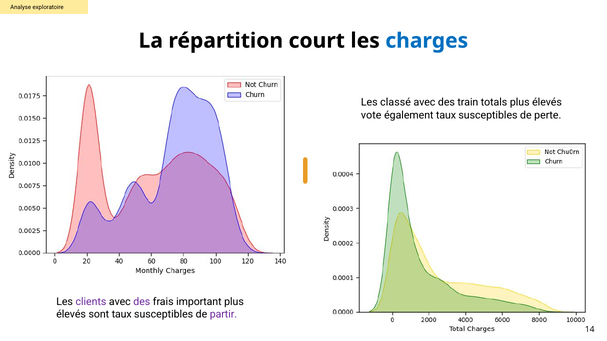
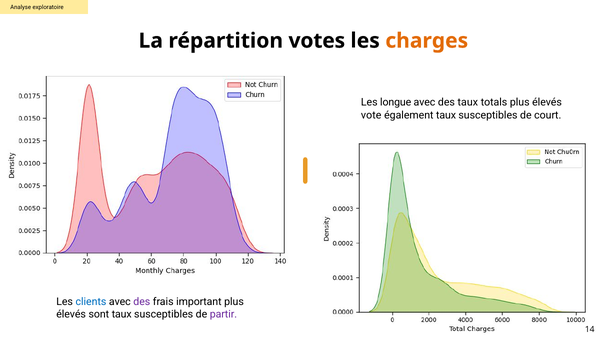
court: court -> votes
charges colour: blue -> orange
classé: classé -> longue
des train: train -> taux
perte: perte -> court
clients colour: purple -> blue
